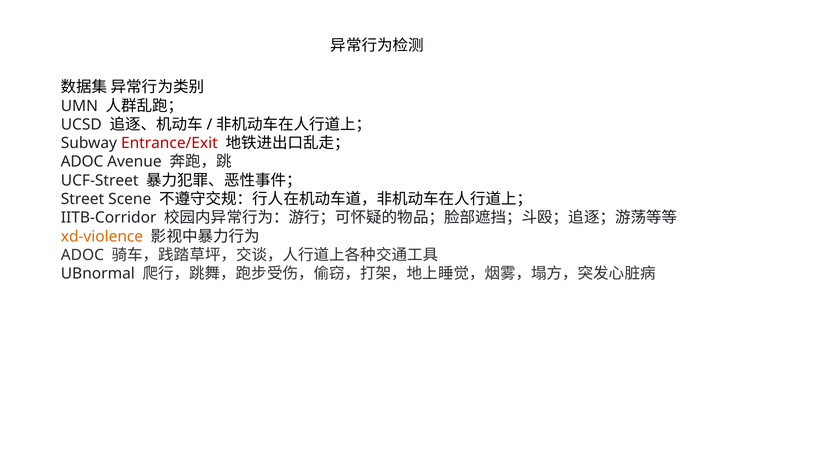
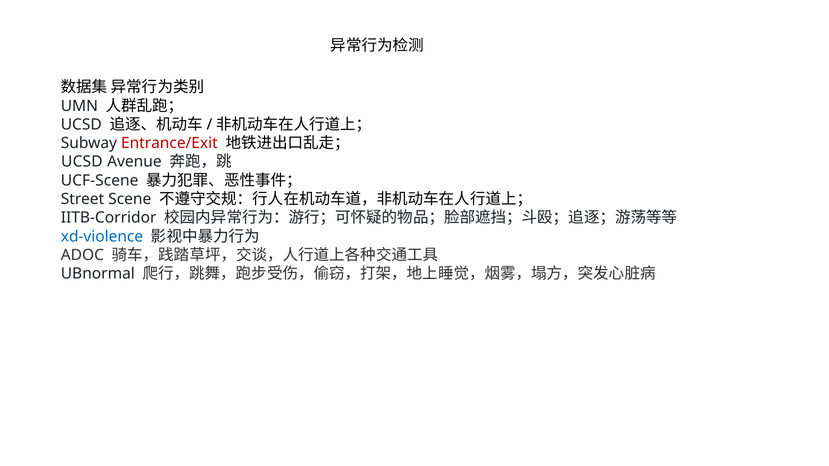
ADOC at (82, 162): ADOC -> UCSD
UCF-Street: UCF-Street -> UCF-Scene
xd-violence colour: orange -> blue
